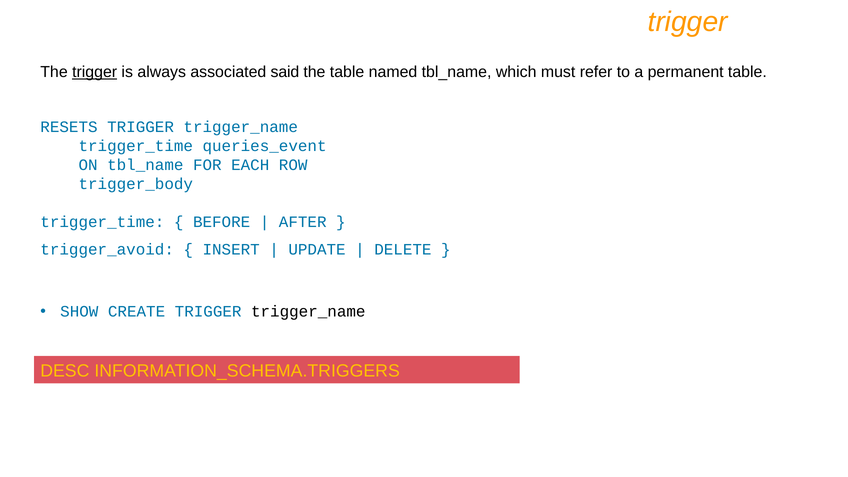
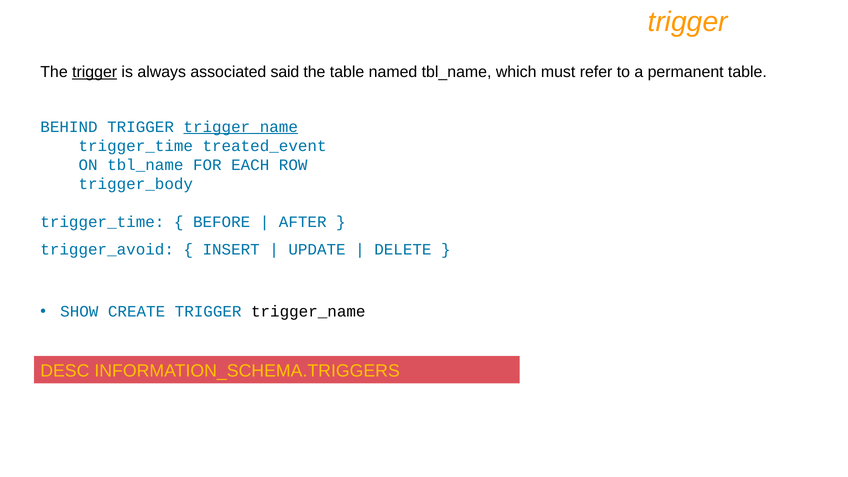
RESETS: RESETS -> BEHIND
trigger_name at (241, 127) underline: none -> present
queries_event: queries_event -> treated_event
